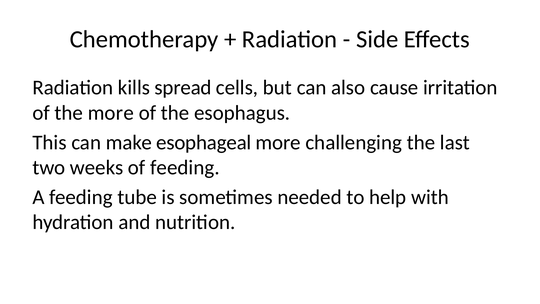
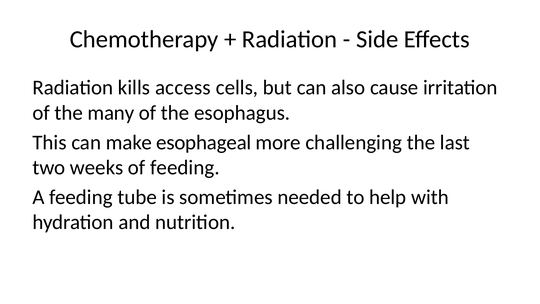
spread: spread -> access
the more: more -> many
